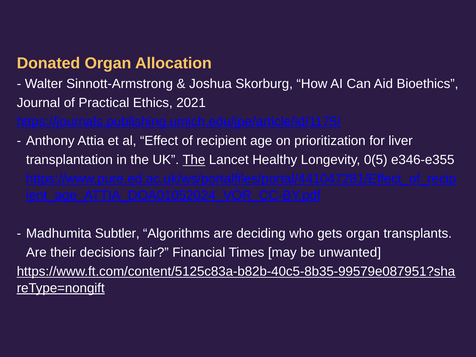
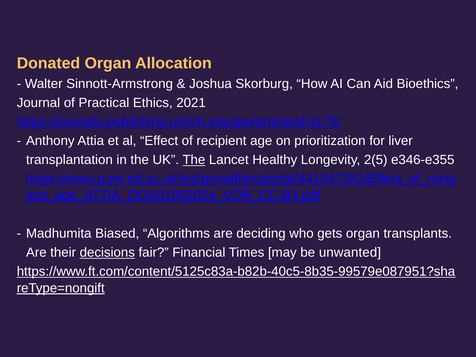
0(5: 0(5 -> 2(5
Subtler: Subtler -> Biased
decisions underline: none -> present
